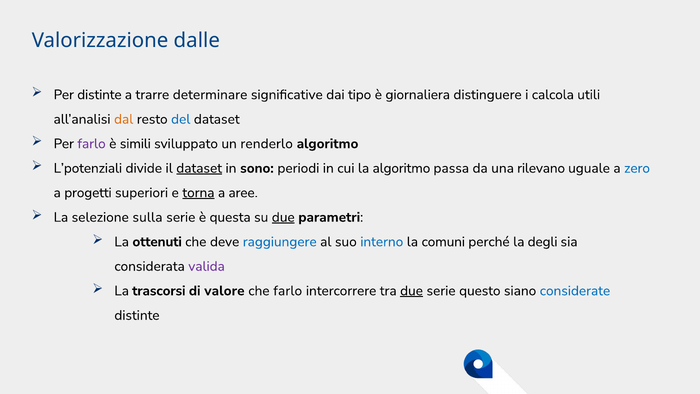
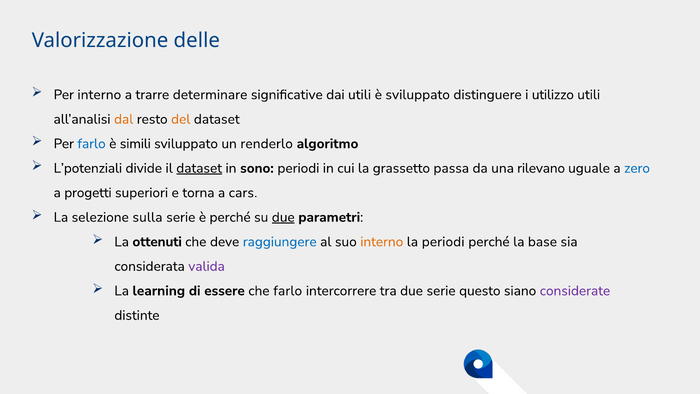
dalle: dalle -> delle
Per distinte: distinte -> interno
dai tipo: tipo -> utili
è giornaliera: giornaliera -> sviluppato
calcola: calcola -> utilizzo
del colour: blue -> orange
farlo at (92, 144) colour: purple -> blue
la algoritmo: algoritmo -> grassetto
torna underline: present -> none
aree: aree -> cars
è questa: questa -> perché
interno at (382, 242) colour: blue -> orange
la comuni: comuni -> periodi
degli: degli -> base
trascorsi: trascorsi -> learning
valore: valore -> essere
due at (412, 291) underline: present -> none
considerate colour: blue -> purple
